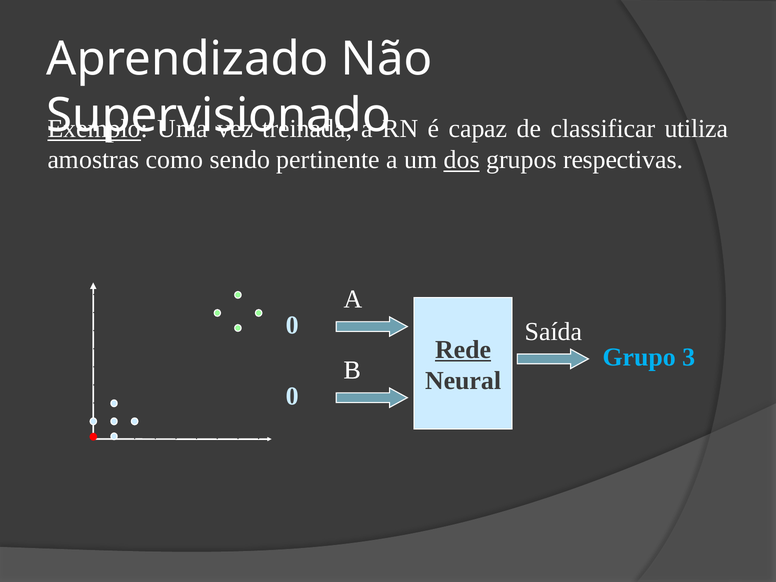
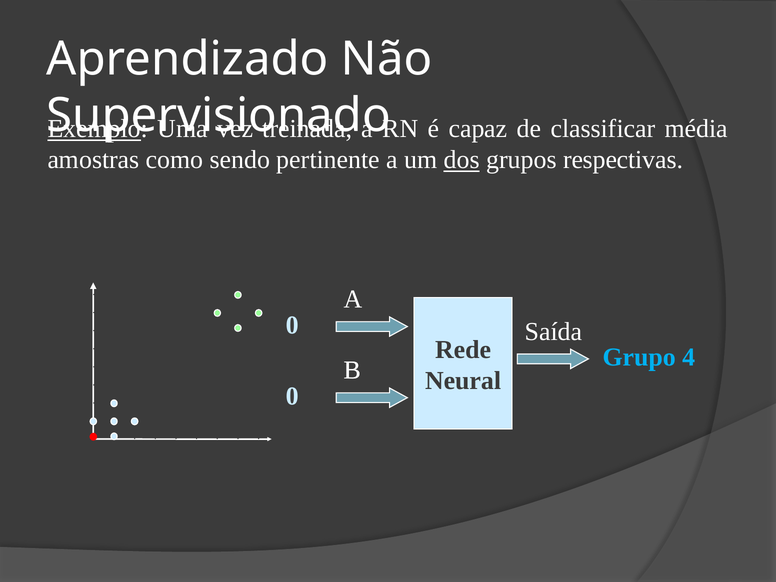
utiliza: utiliza -> média
Rede underline: present -> none
3: 3 -> 4
